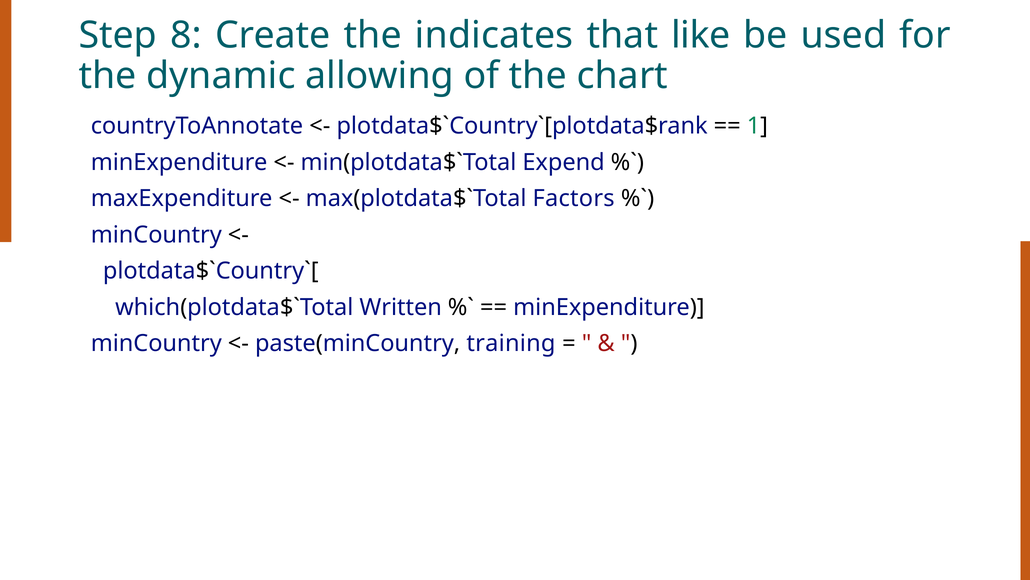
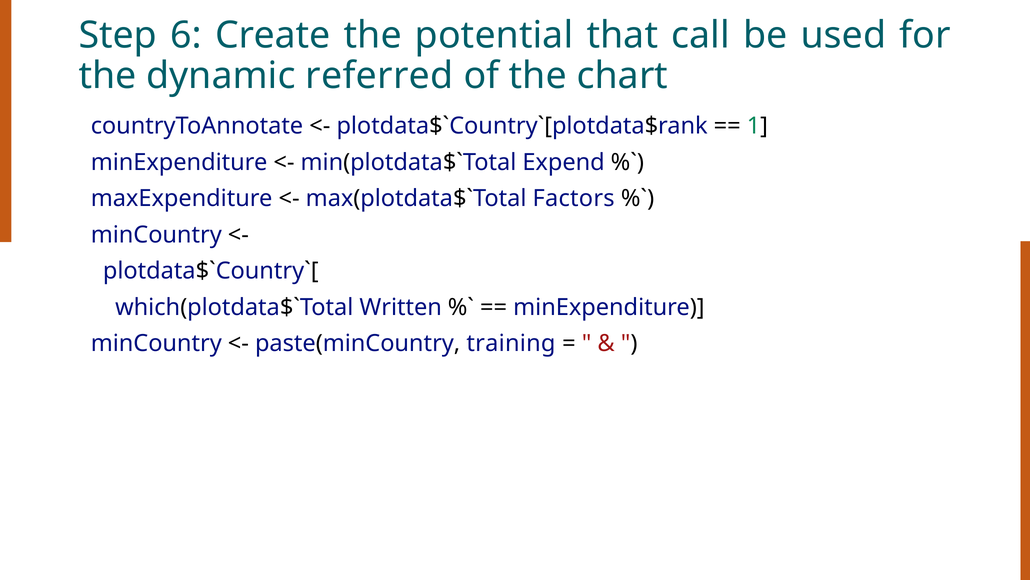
8: 8 -> 6
indicates: indicates -> potential
like: like -> call
allowing: allowing -> referred
